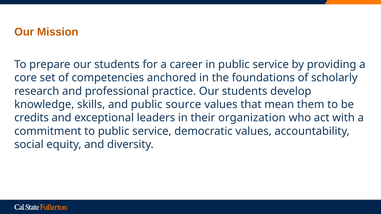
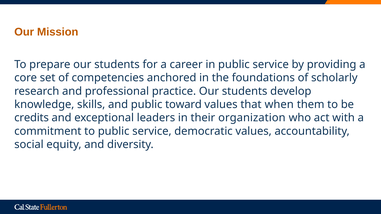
source: source -> toward
mean: mean -> when
